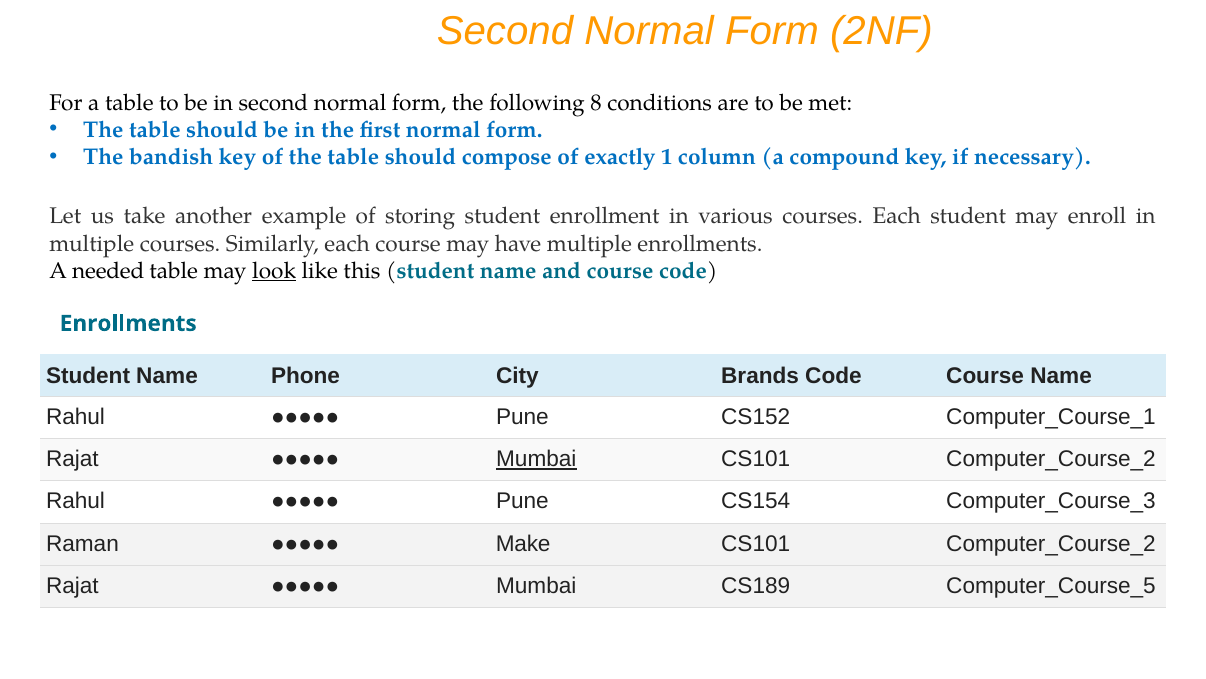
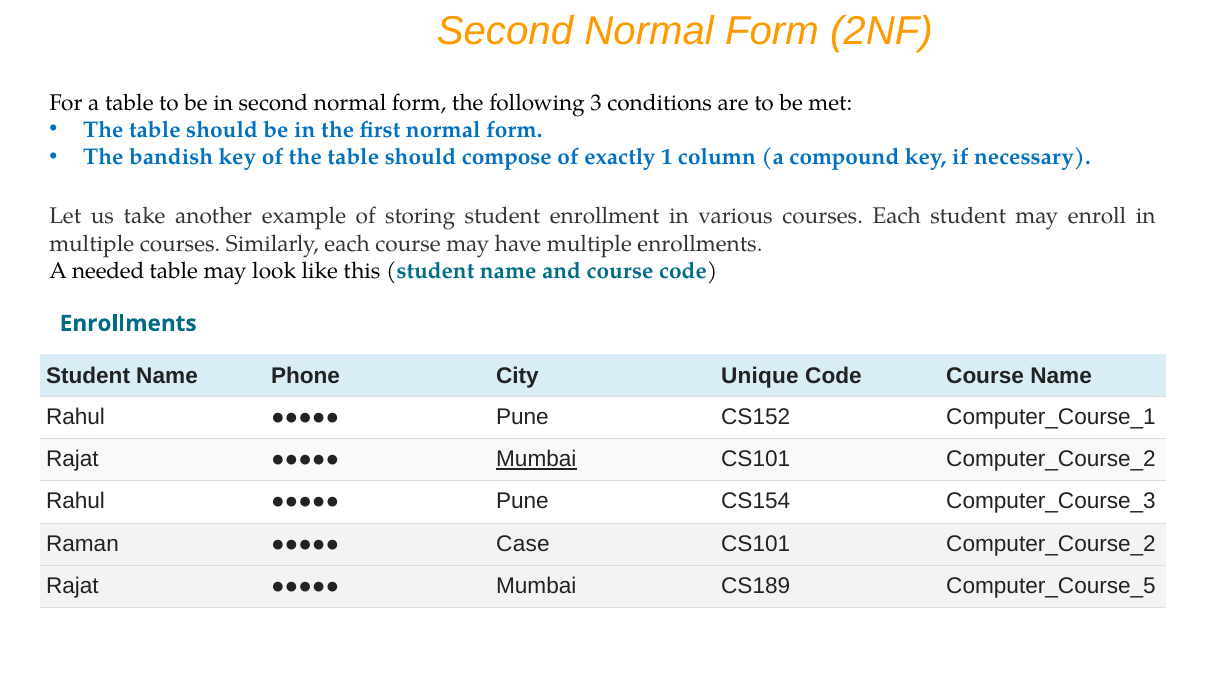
8: 8 -> 3
look underline: present -> none
Brands: Brands -> Unique
Make: Make -> Case
